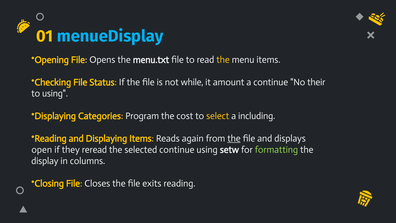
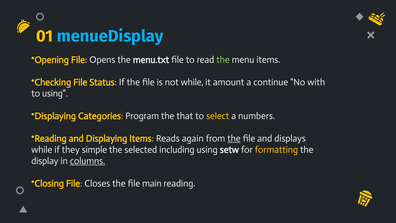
the at (223, 60) colour: yellow -> light green
their: their -> with
cost: cost -> that
including: including -> numbers
open at (42, 150): open -> while
reread: reread -> simple
selected continue: continue -> including
formatting colour: light green -> yellow
columns underline: none -> present
exits: exits -> main
